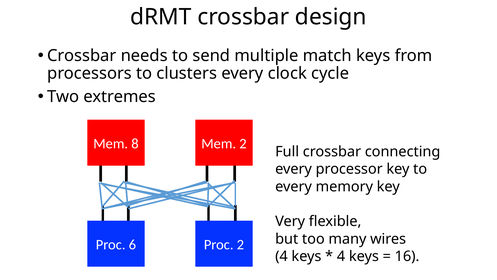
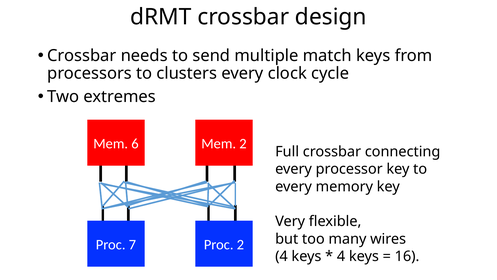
8: 8 -> 6
6: 6 -> 7
